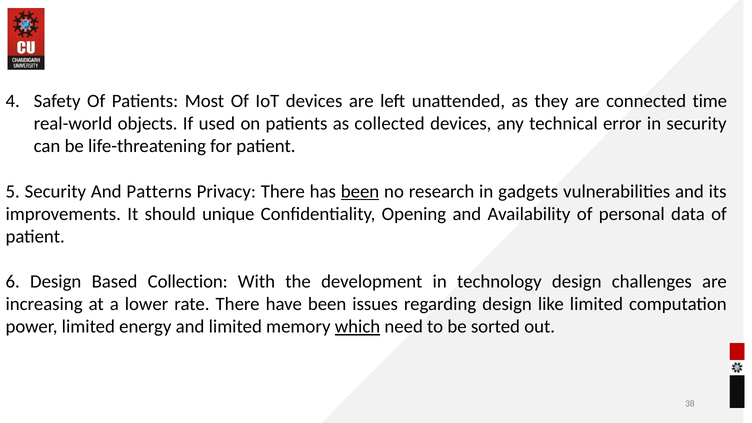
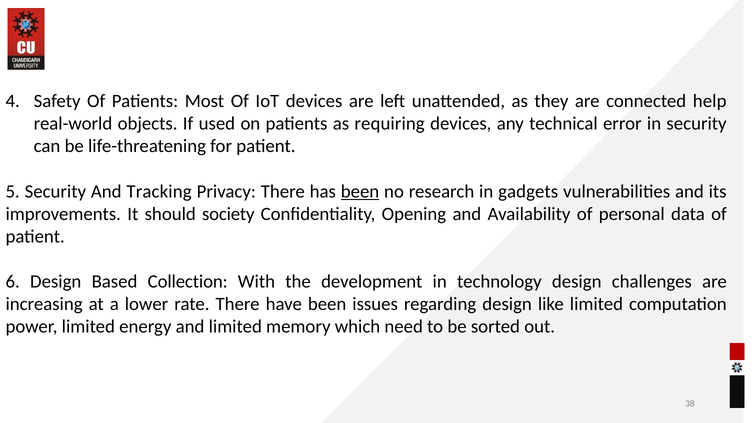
time: time -> help
collected: collected -> requiring
Patterns: Patterns -> Tracking
unique: unique -> society
which underline: present -> none
